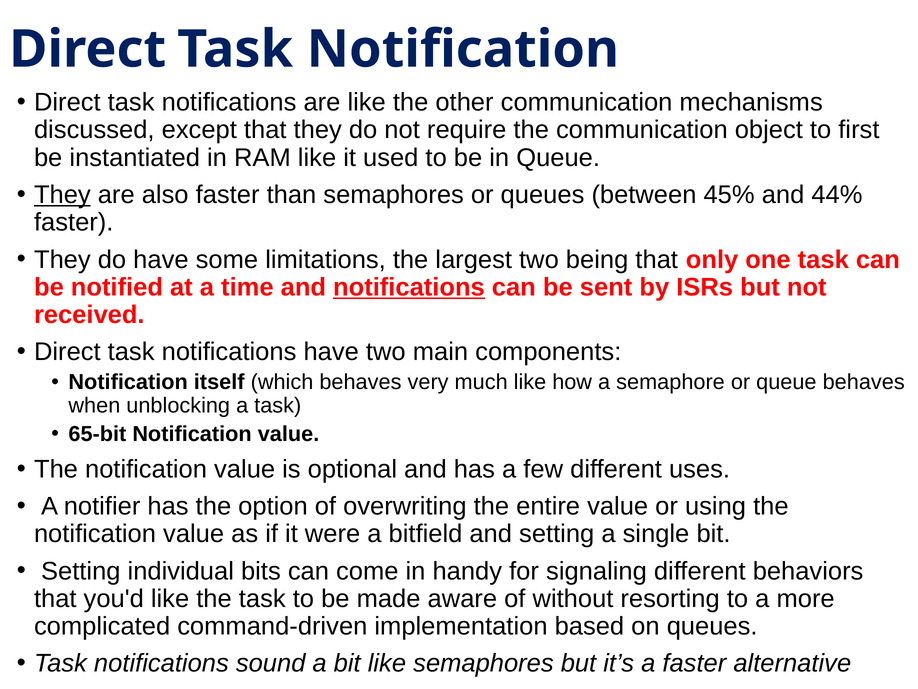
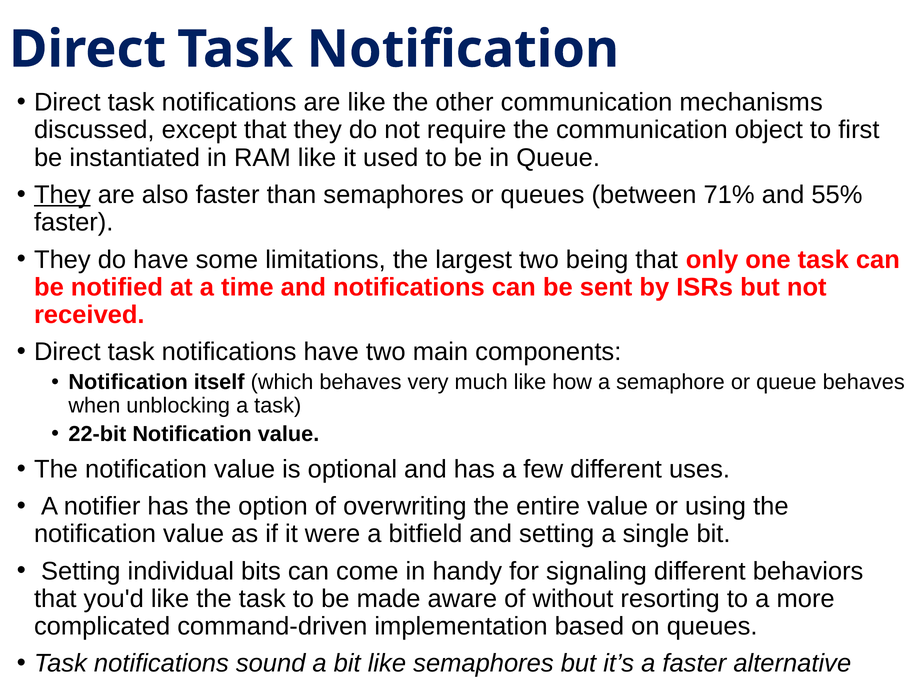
45%: 45% -> 71%
44%: 44% -> 55%
notifications at (409, 287) underline: present -> none
65-bit: 65-bit -> 22-bit
